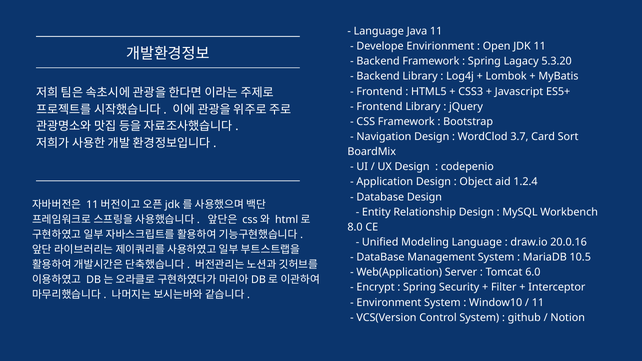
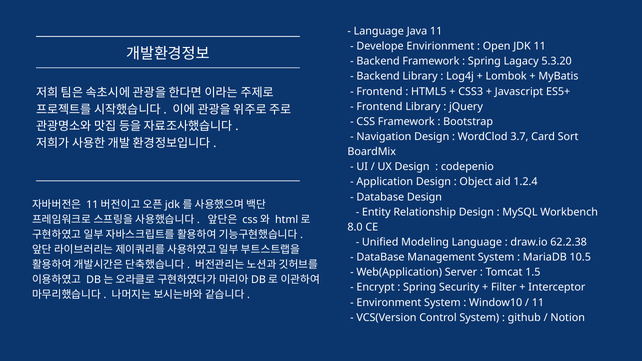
20.0.16: 20.0.16 -> 62.2.38
6.0: 6.0 -> 1.5
